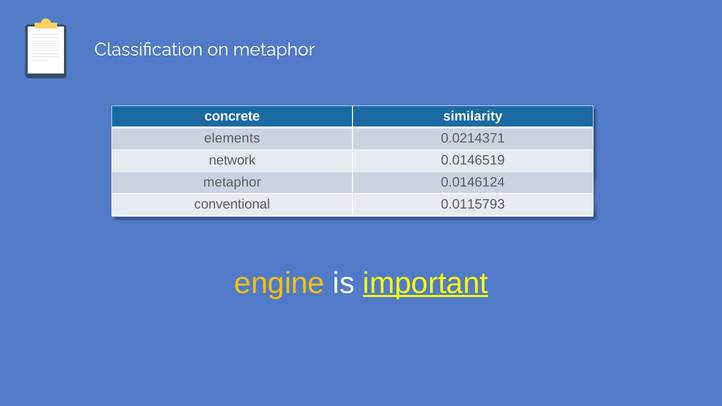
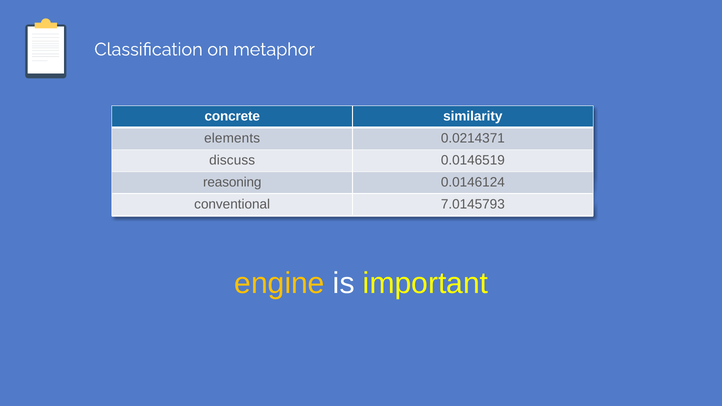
network: network -> discuss
metaphor at (232, 182): metaphor -> reasoning
0.0115793: 0.0115793 -> 7.0145793
important underline: present -> none
